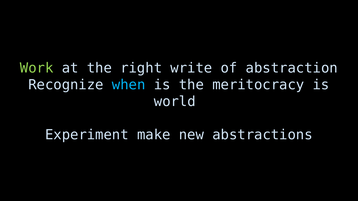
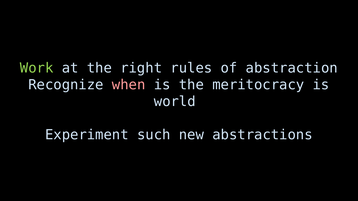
write: write -> rules
when colour: light blue -> pink
make: make -> such
